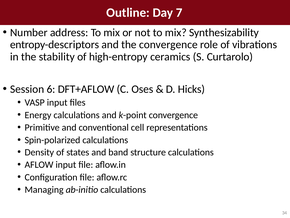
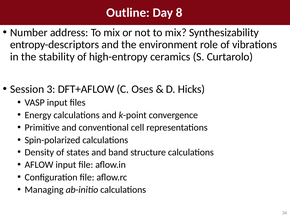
7: 7 -> 8
the convergence: convergence -> environment
6: 6 -> 3
